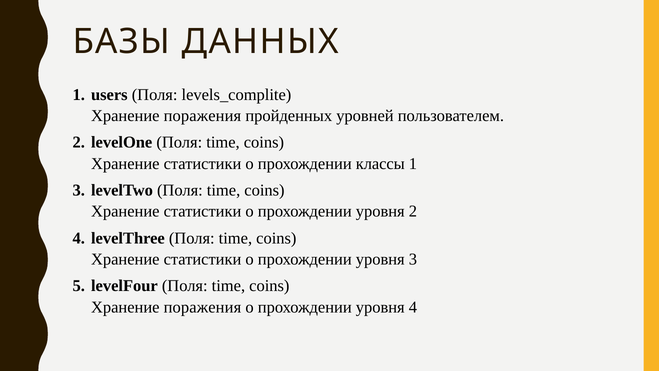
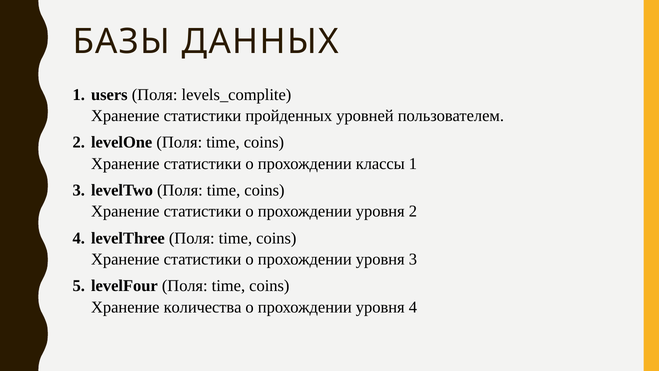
поражения at (202, 116): поражения -> статистики
поражения at (202, 307): поражения -> количества
